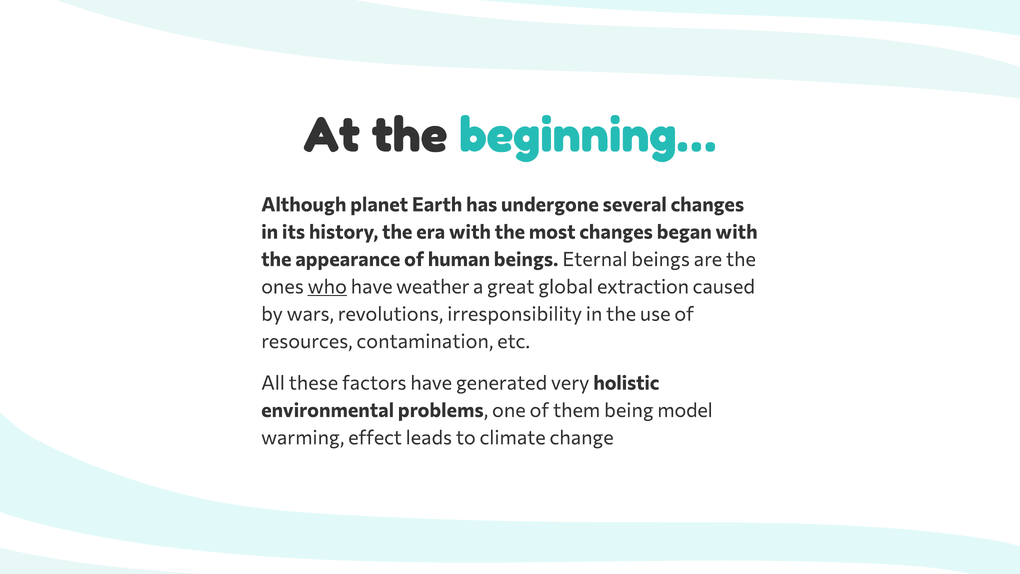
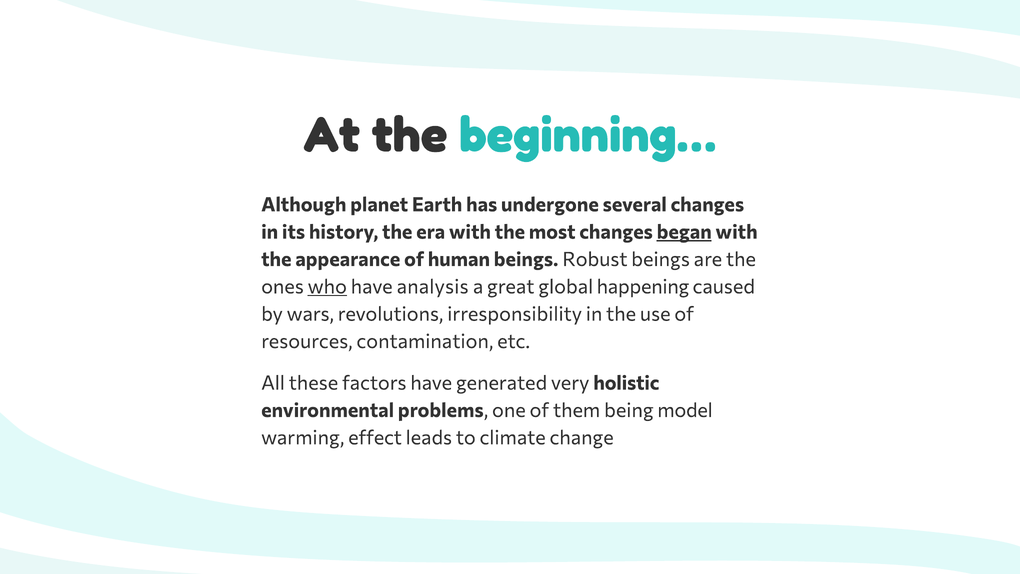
began underline: none -> present
Eternal: Eternal -> Robust
weather: weather -> analysis
extraction: extraction -> happening
